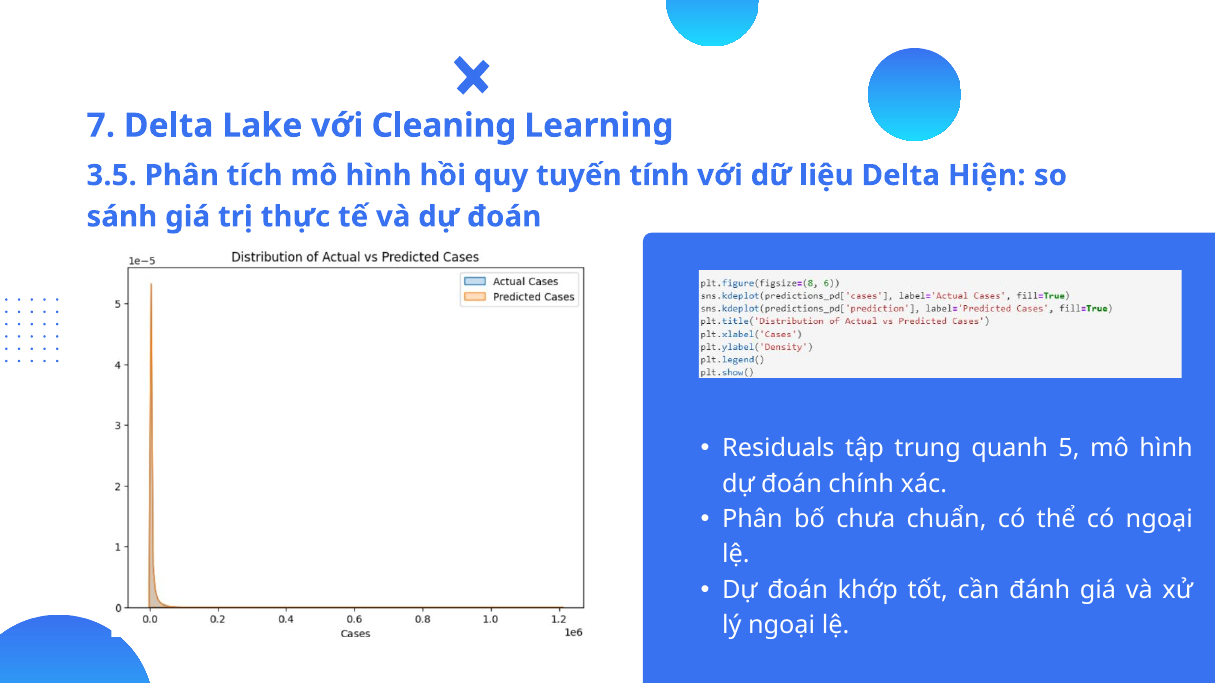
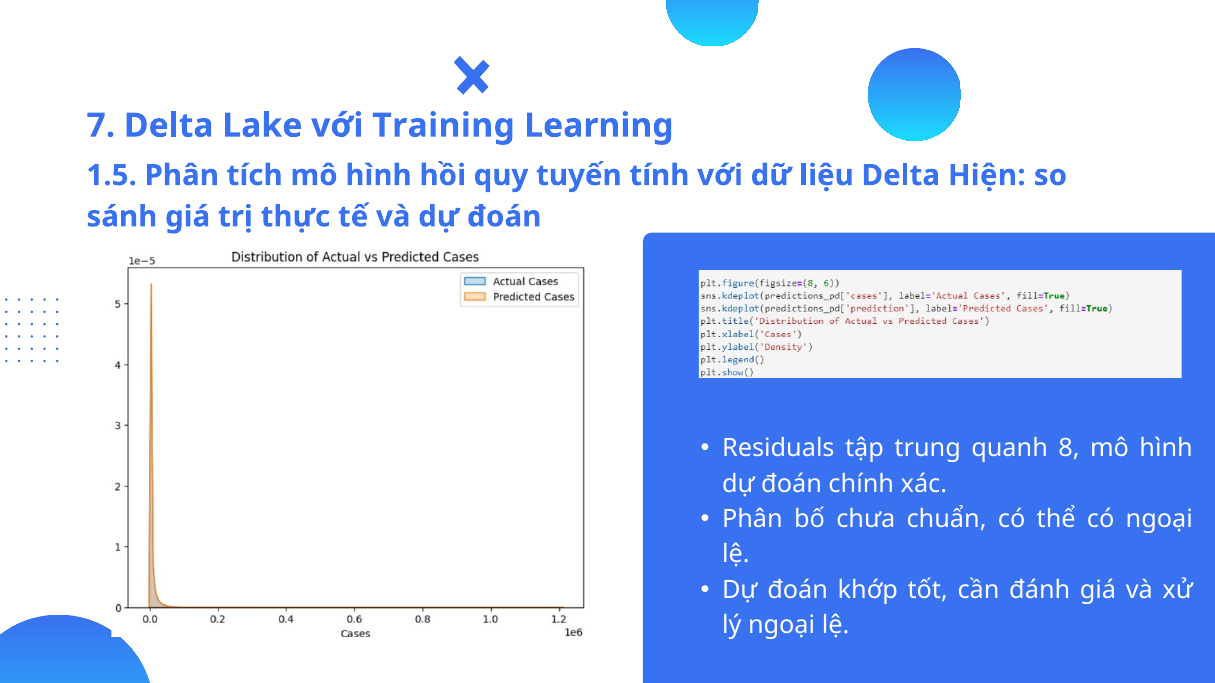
Cleaning: Cleaning -> Training
3.5: 3.5 -> 1.5
5: 5 -> 8
